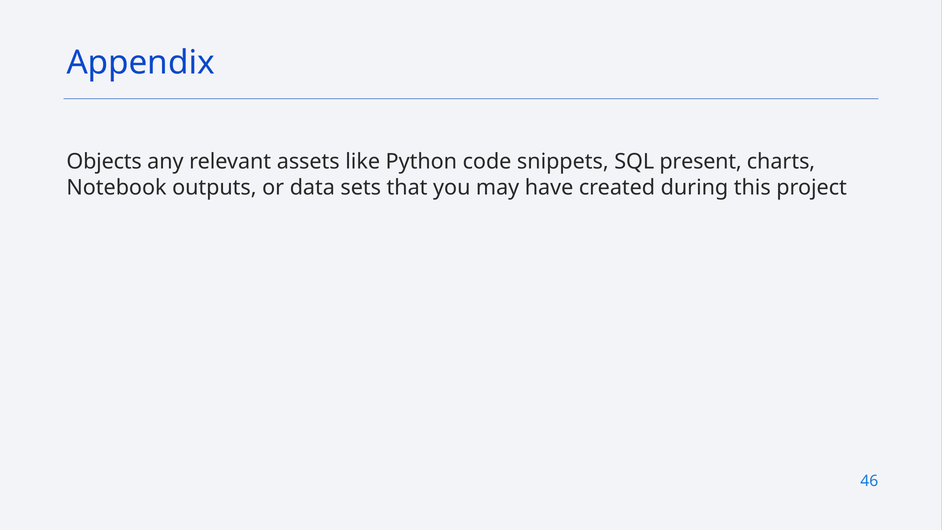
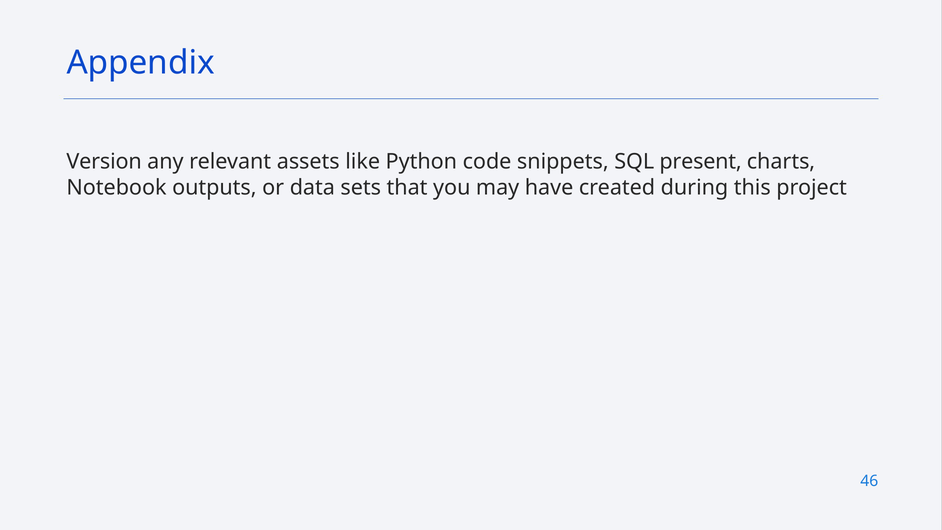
Objects: Objects -> Version
